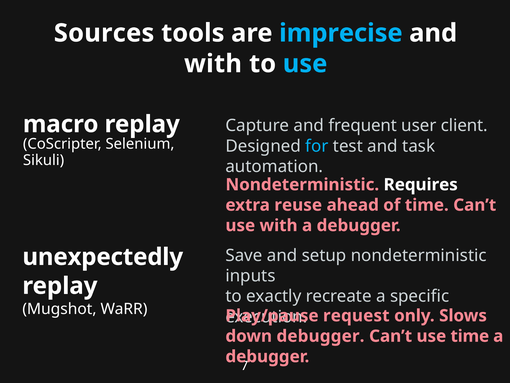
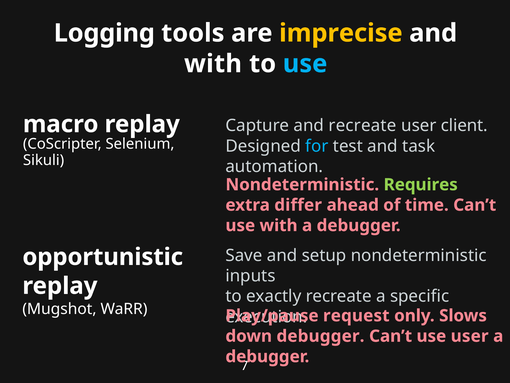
Sources: Sources -> Logging
imprecise colour: light blue -> yellow
and frequent: frequent -> recreate
Requires colour: white -> light green
reuse: reuse -> differ
unexpectedly: unexpectedly -> opportunistic
use time: time -> user
